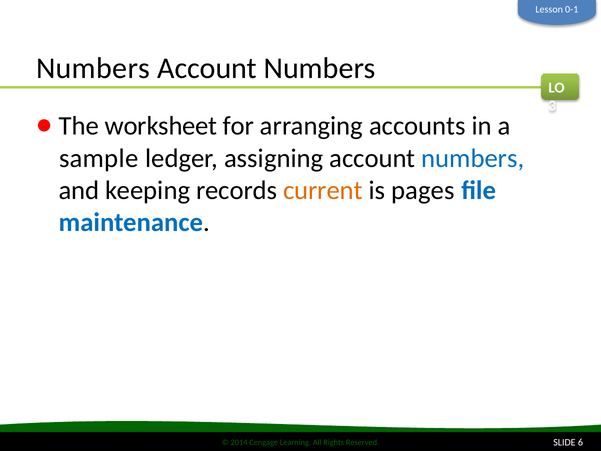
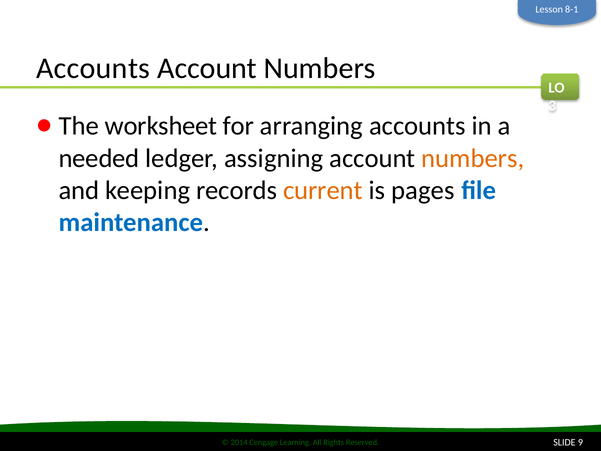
0-1: 0-1 -> 8-1
Numbers at (93, 68): Numbers -> Accounts
sample: sample -> needed
numbers at (473, 158) colour: blue -> orange
6: 6 -> 9
